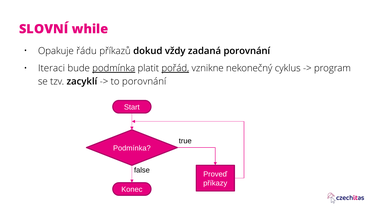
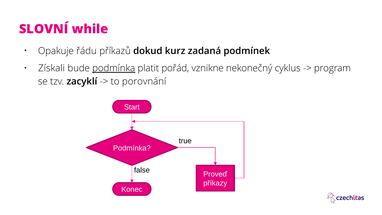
vždy: vždy -> kurz
zadaná porovnání: porovnání -> podmínek
Iteraci: Iteraci -> Získali
pořád underline: present -> none
